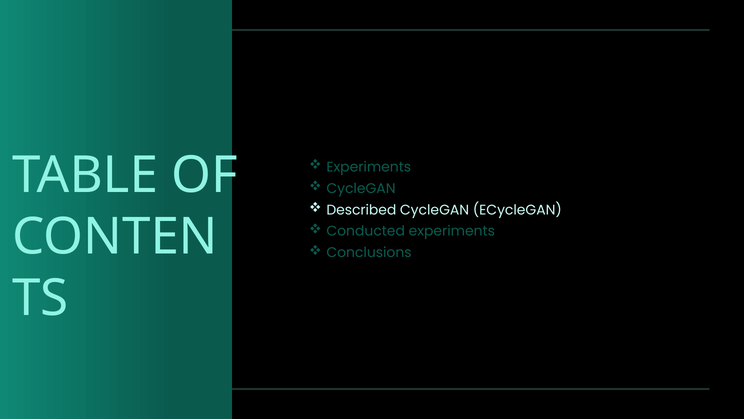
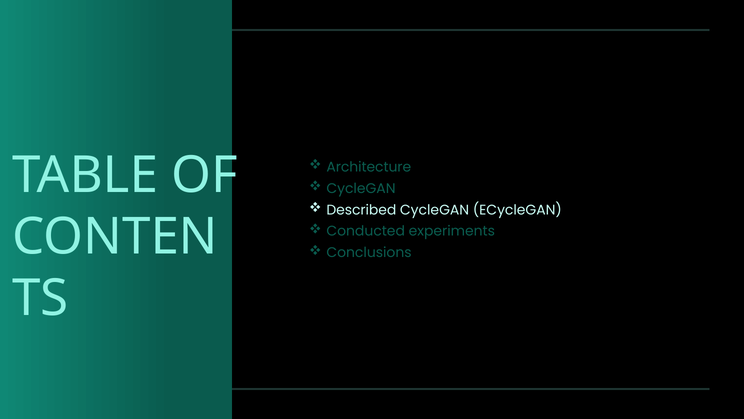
Experiments at (369, 167): Experiments -> Architecture
